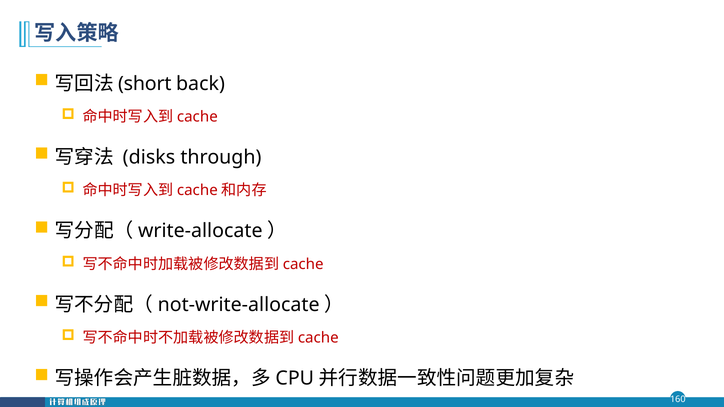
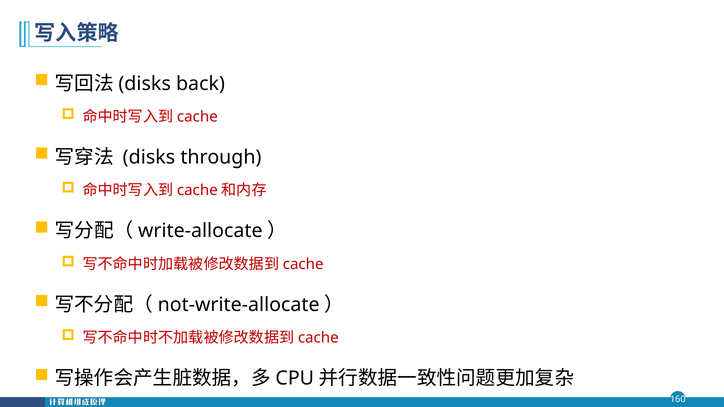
short at (145, 84): short -> disks
